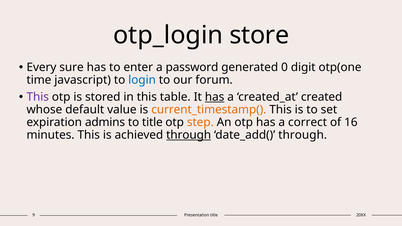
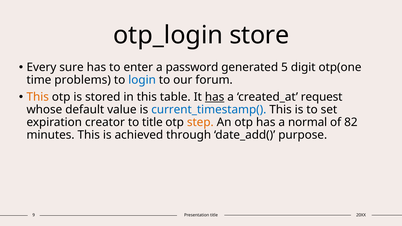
0: 0 -> 5
javascript: javascript -> problems
This at (38, 97) colour: purple -> orange
created: created -> request
current_timestamp( colour: orange -> blue
admins: admins -> creator
correct: correct -> normal
16: 16 -> 82
through at (189, 135) underline: present -> none
date_add( through: through -> purpose
